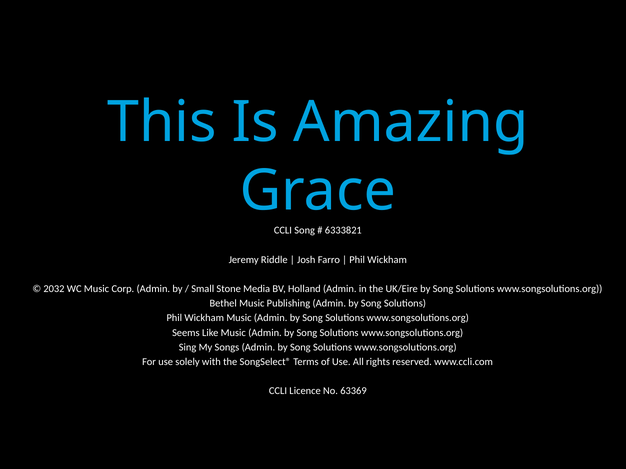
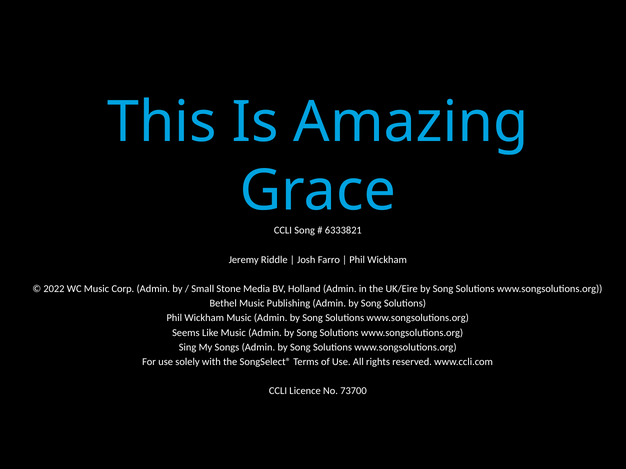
2032: 2032 -> 2022
63369: 63369 -> 73700
